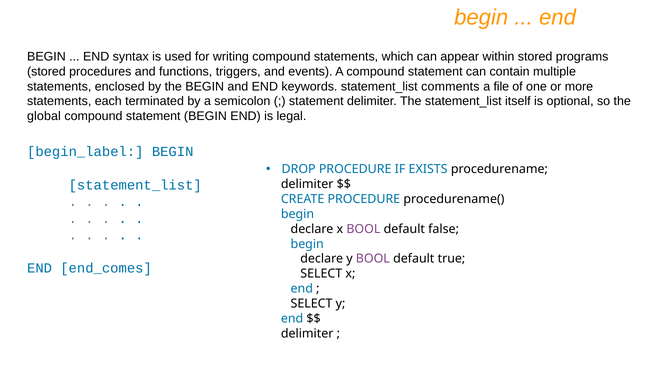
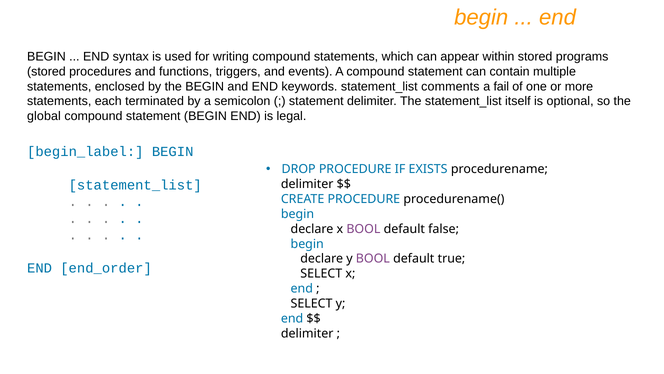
file: file -> fail
end_comes: end_comes -> end_order
